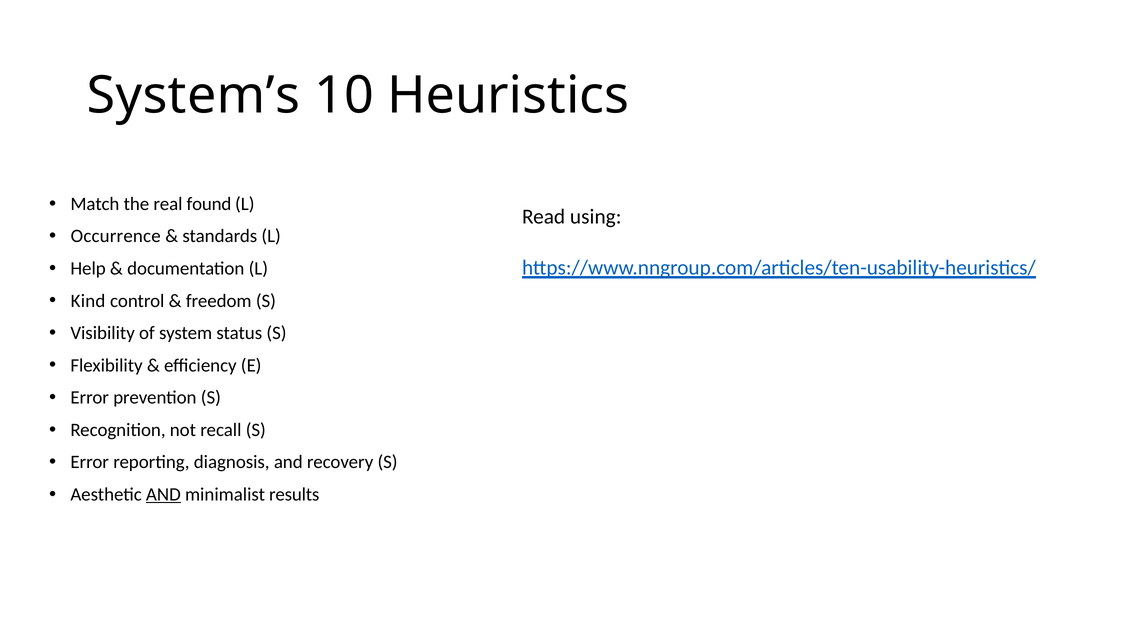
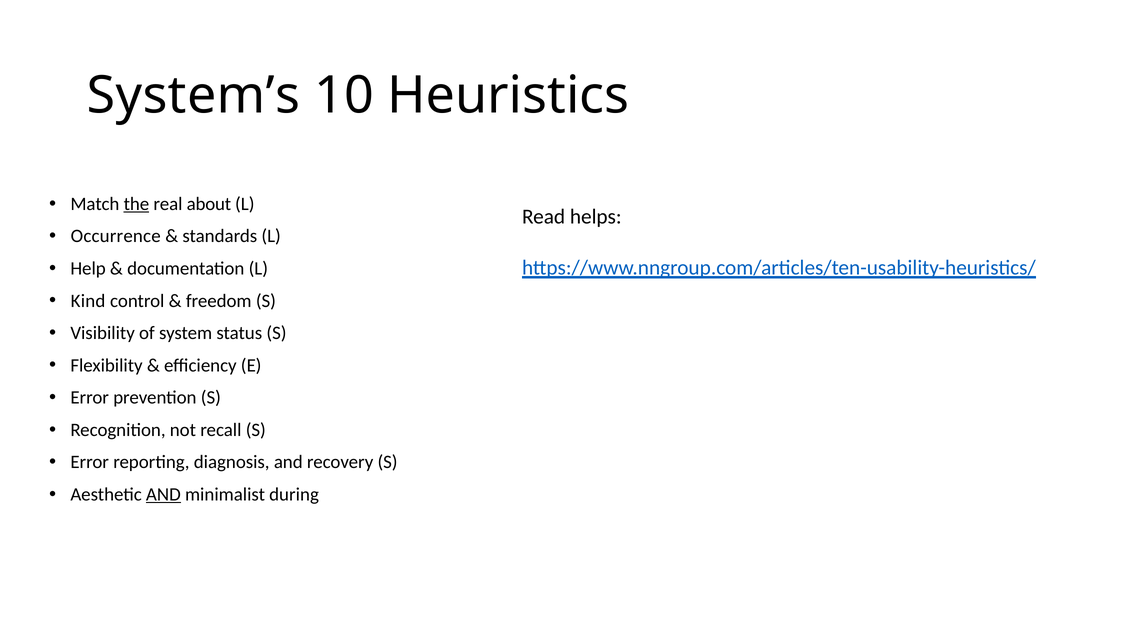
the underline: none -> present
found: found -> about
using: using -> helps
results: results -> during
